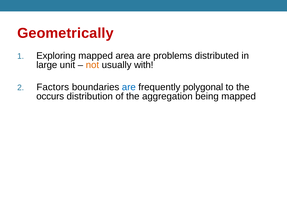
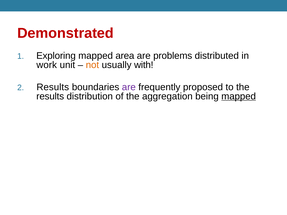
Geometrically: Geometrically -> Demonstrated
large: large -> work
Factors at (53, 87): Factors -> Results
are at (129, 87) colour: blue -> purple
polygonal: polygonal -> proposed
occurs at (50, 96): occurs -> results
mapped at (239, 96) underline: none -> present
